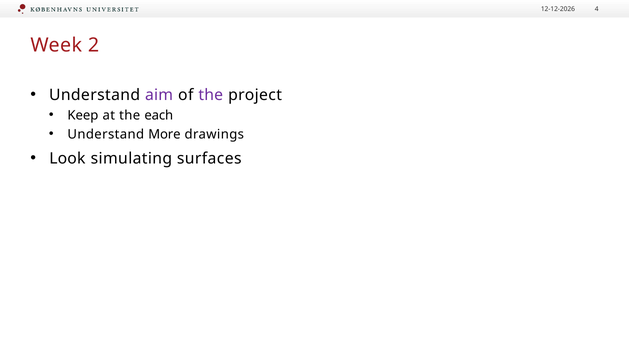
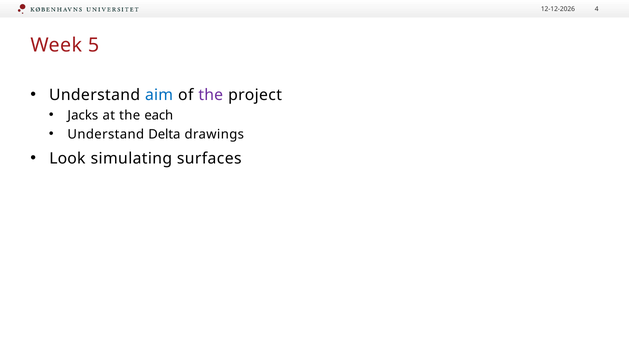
2: 2 -> 5
aim colour: purple -> blue
Keep: Keep -> Jacks
More: More -> Delta
